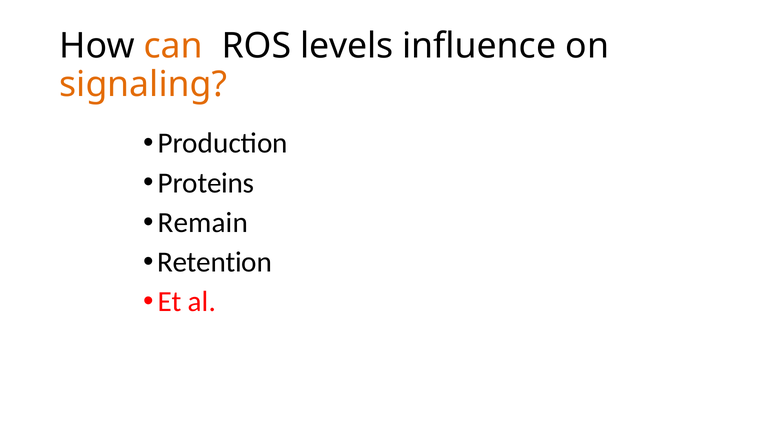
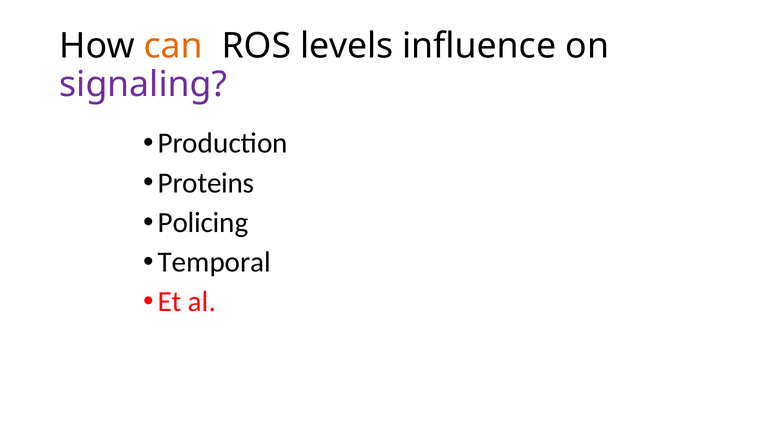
signaling colour: orange -> purple
Remain: Remain -> Policing
Retention: Retention -> Temporal
